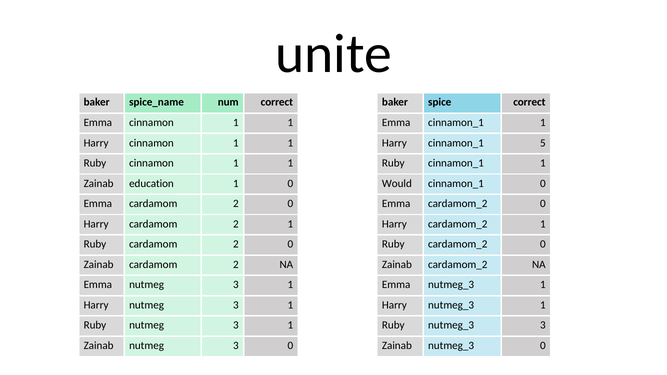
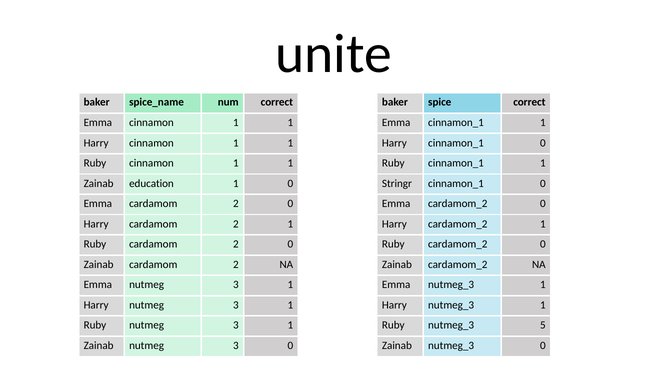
5 at (543, 143): 5 -> 0
Would: Would -> Stringr
3 at (543, 325): 3 -> 5
